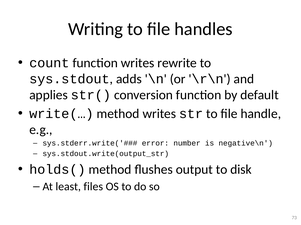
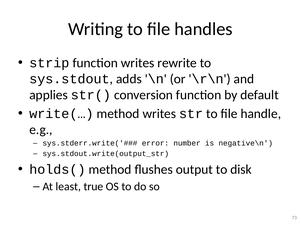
count: count -> strip
files: files -> true
